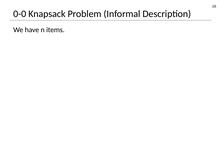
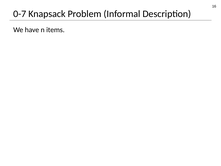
0-0: 0-0 -> 0-7
